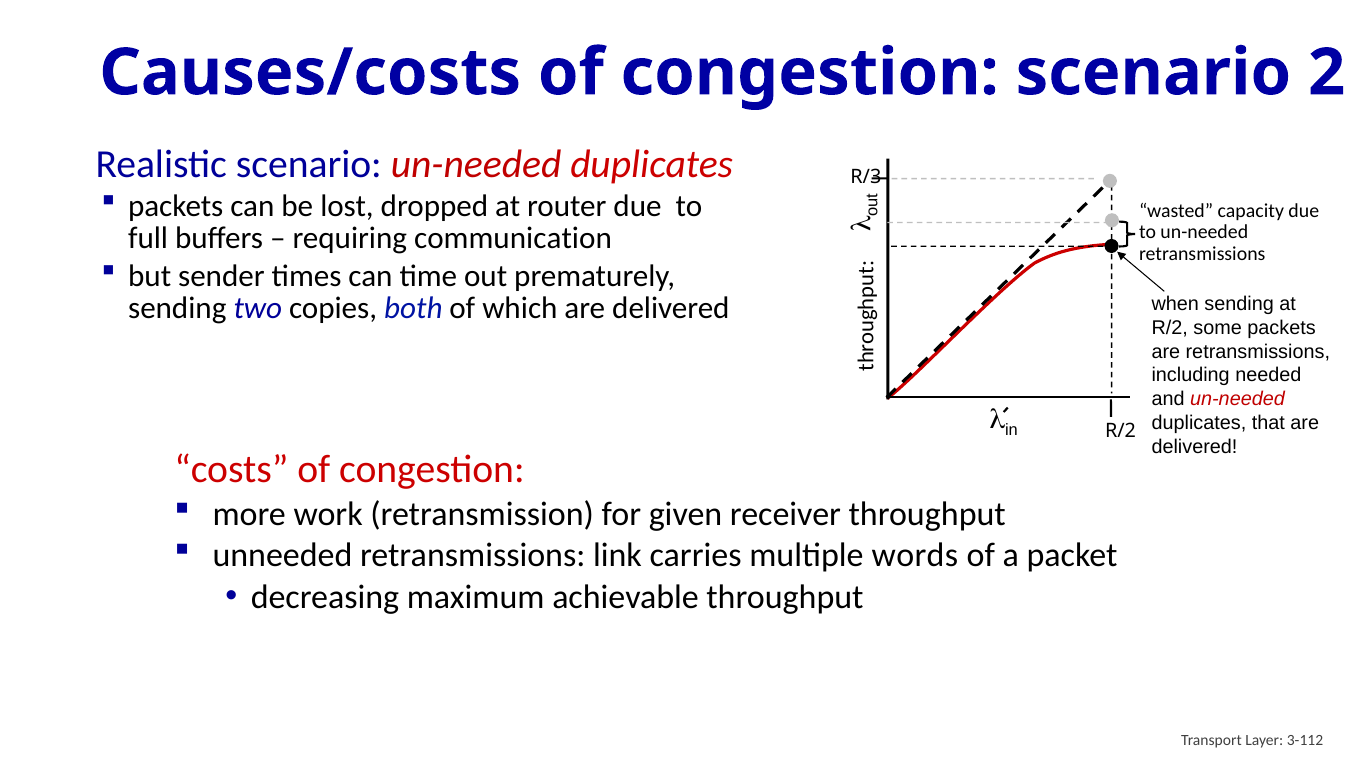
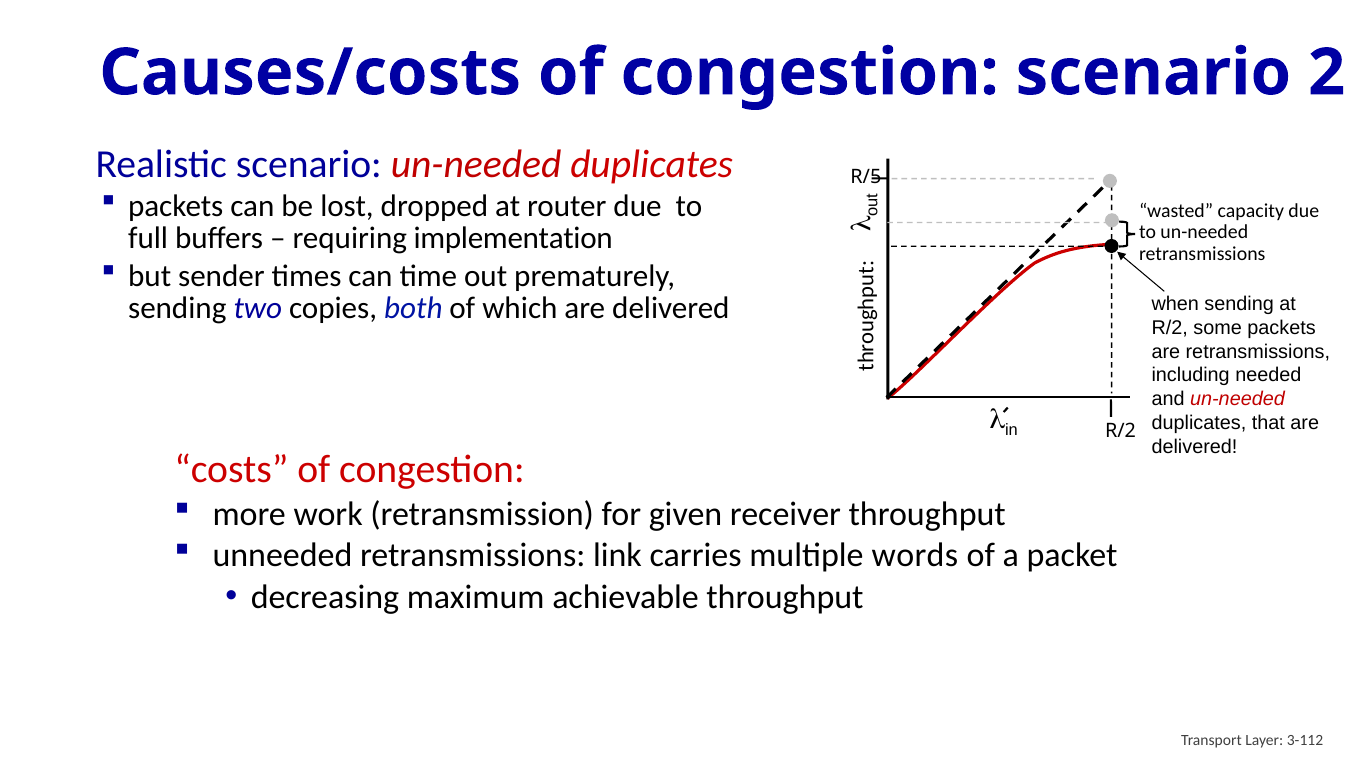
R/3: R/3 -> R/5
communication: communication -> implementation
